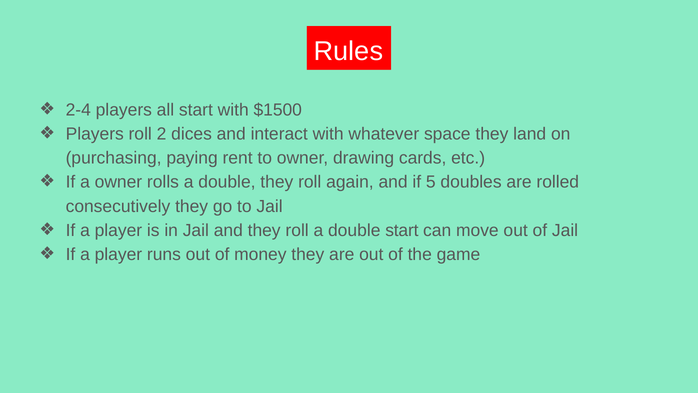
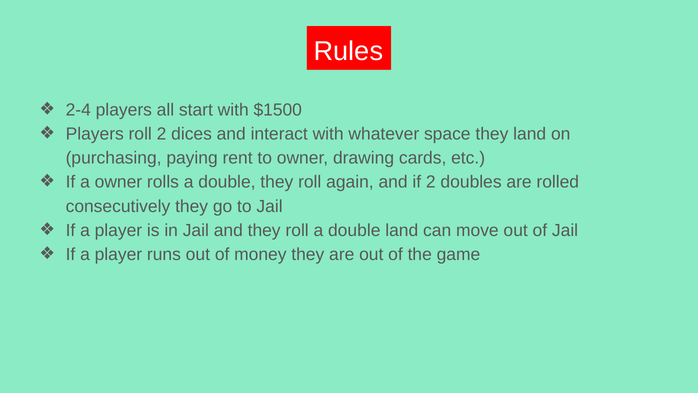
if 5: 5 -> 2
double start: start -> land
